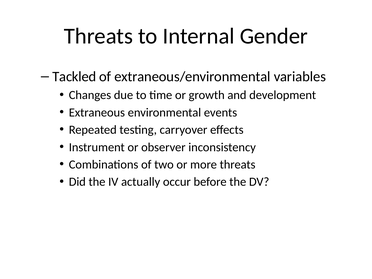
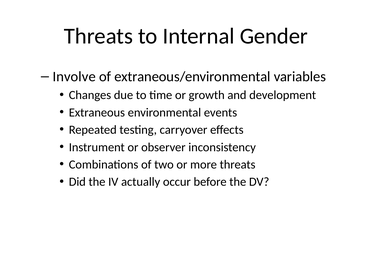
Tackled: Tackled -> Involve
